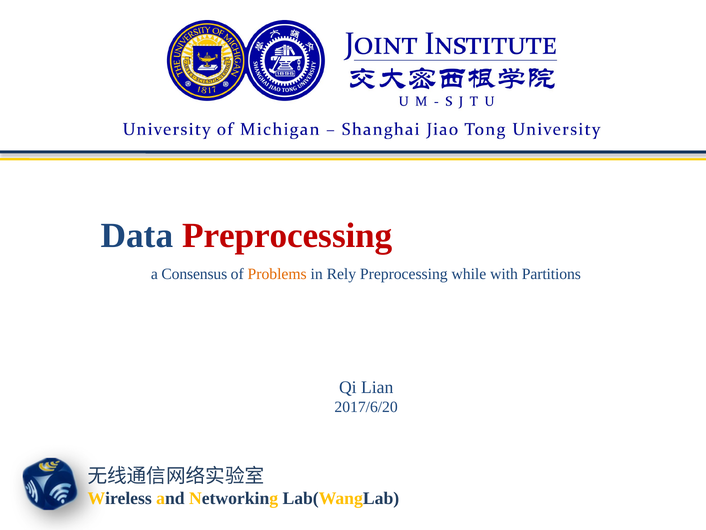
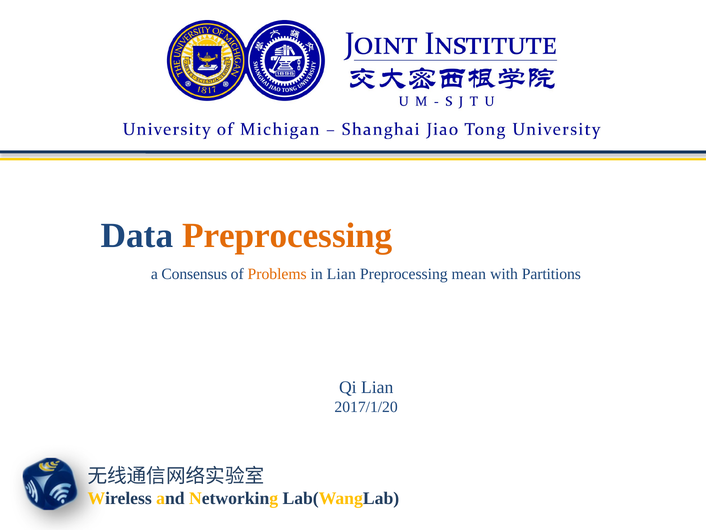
Preprocessing at (287, 235) colour: red -> orange
in Rely: Rely -> Lian
while: while -> mean
2017/6/20: 2017/6/20 -> 2017/1/20
